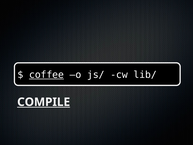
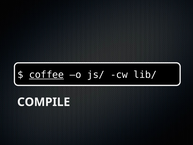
COMPILE underline: present -> none
